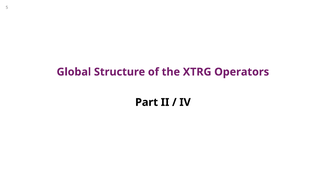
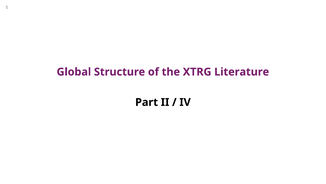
Operators: Operators -> Literature
